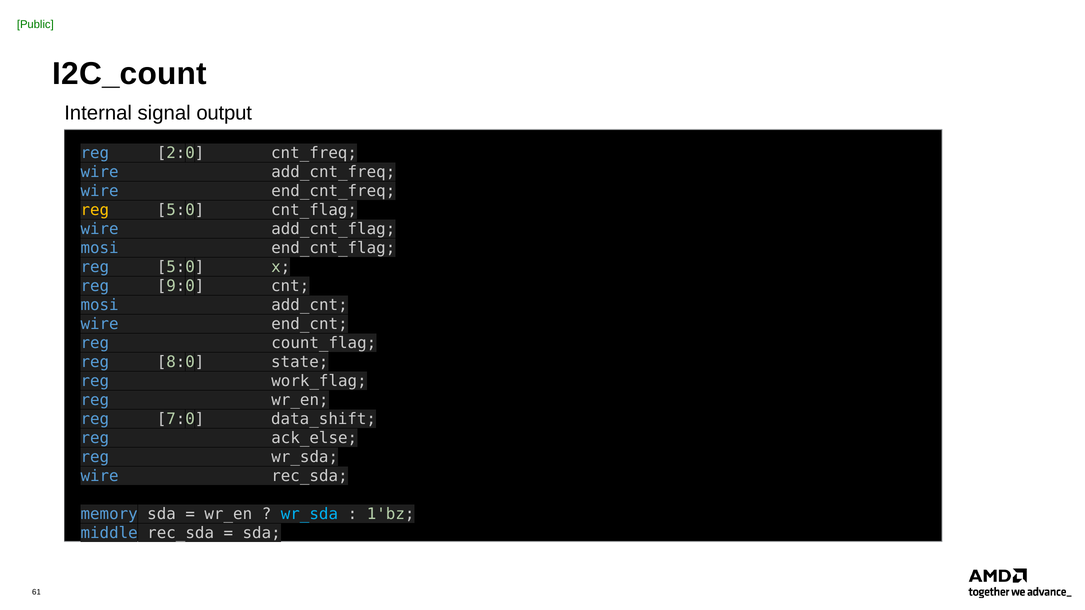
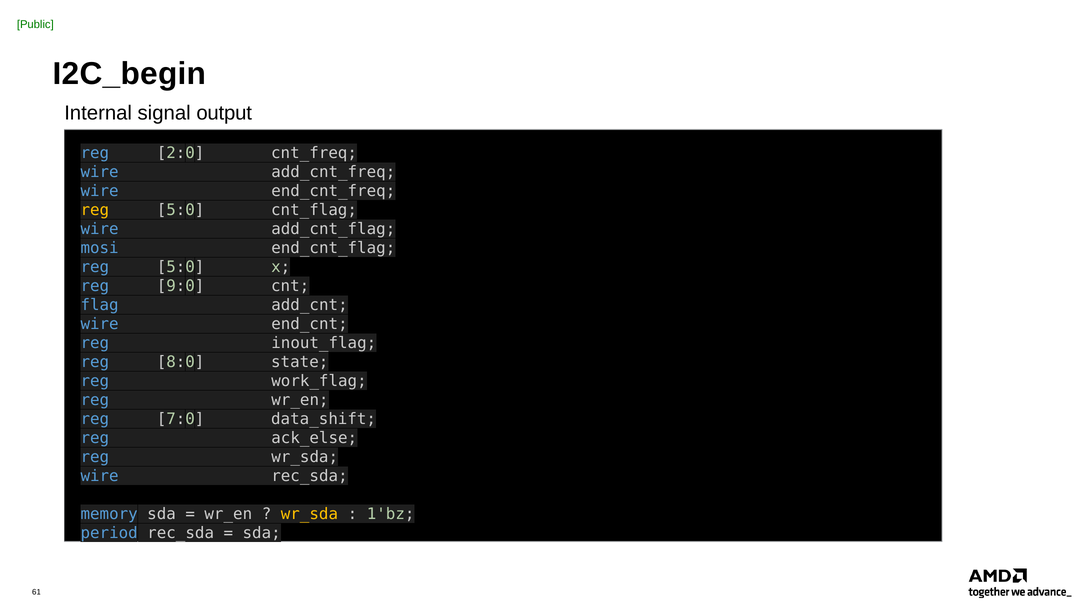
I2C_count: I2C_count -> I2C_begin
mosi at (100, 305): mosi -> flag
count_flag: count_flag -> inout_flag
wr_sda at (309, 514) colour: light blue -> yellow
middle: middle -> period
